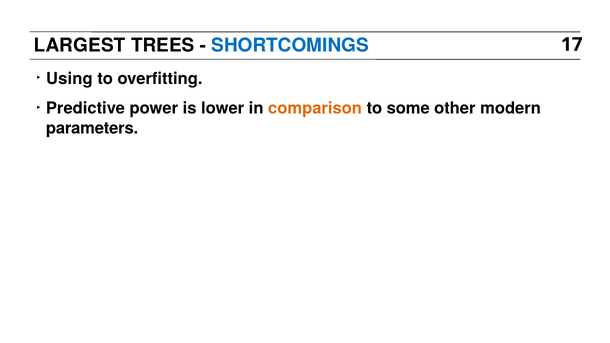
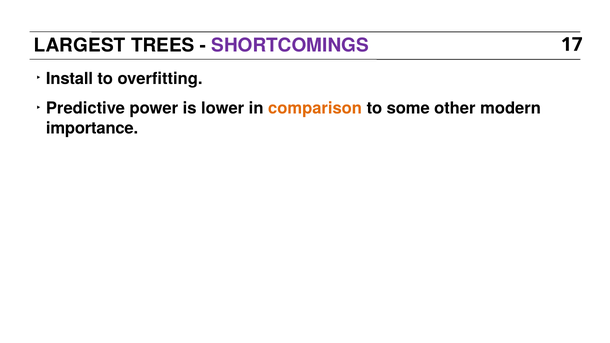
SHORTCOMINGS colour: blue -> purple
Using: Using -> Install
parameters: parameters -> importance
